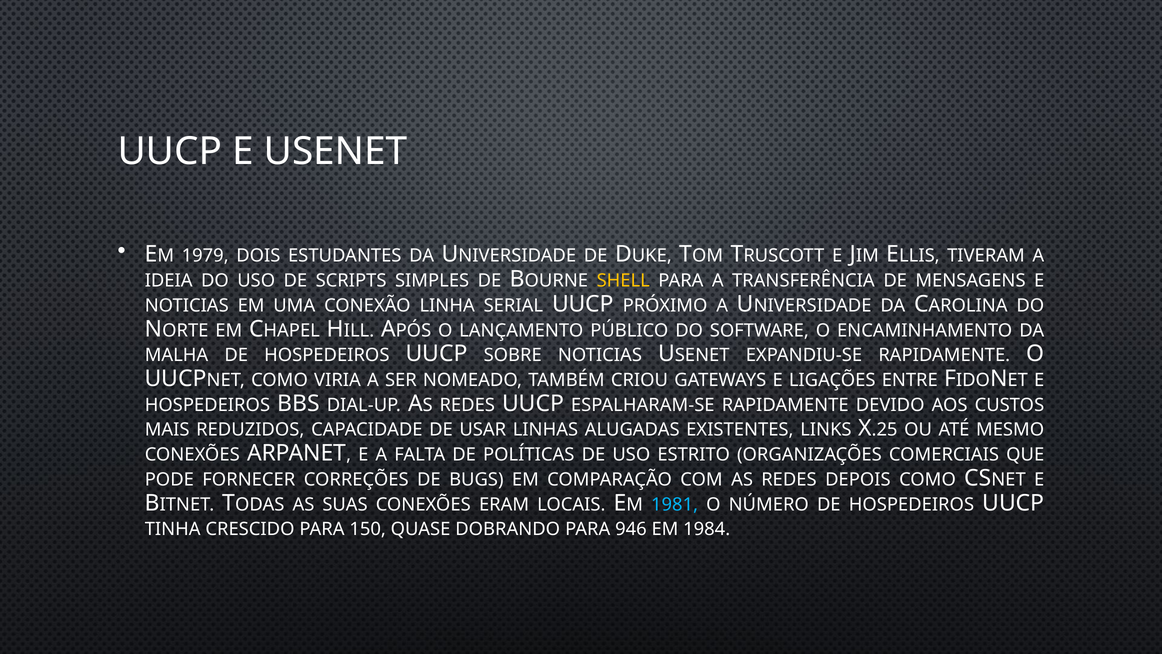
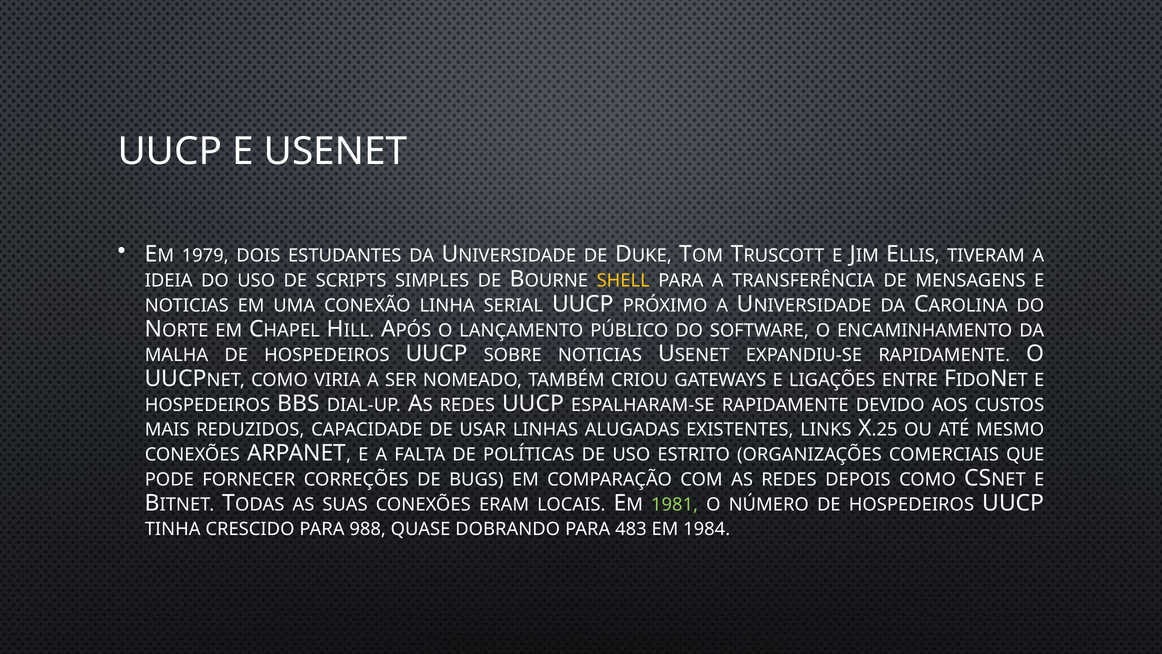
1981 colour: light blue -> light green
150: 150 -> 988
946: 946 -> 483
